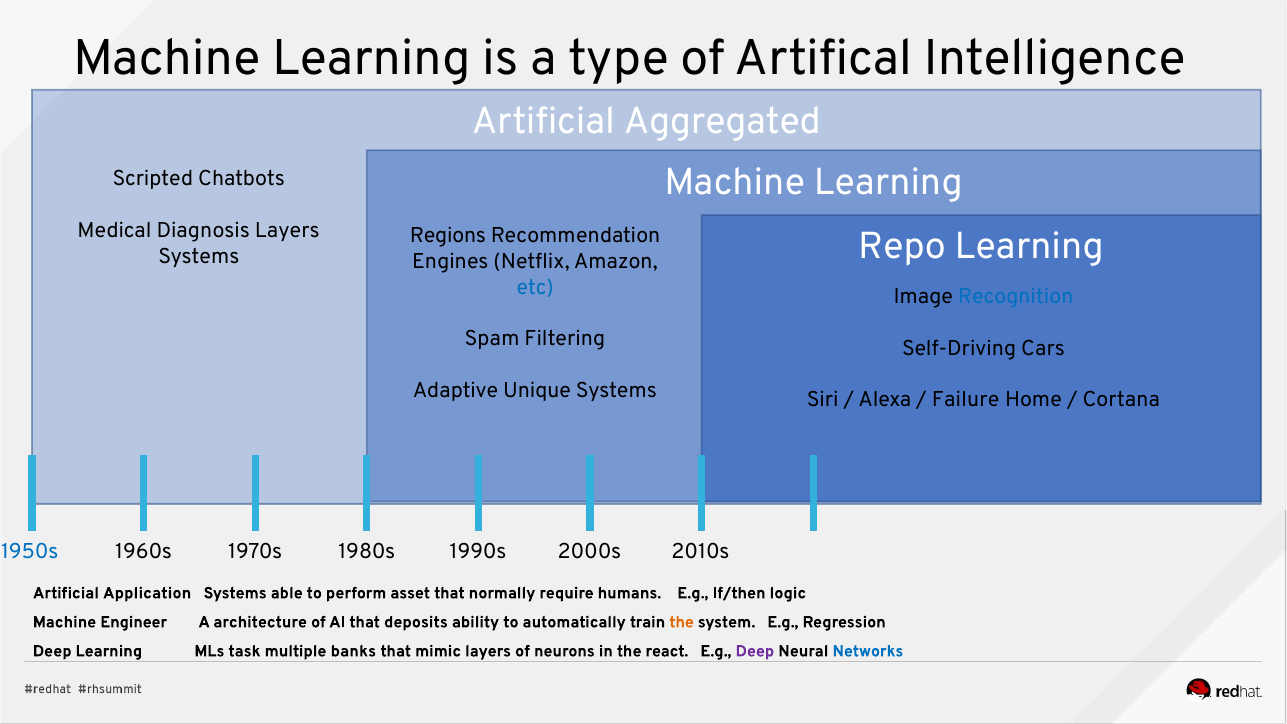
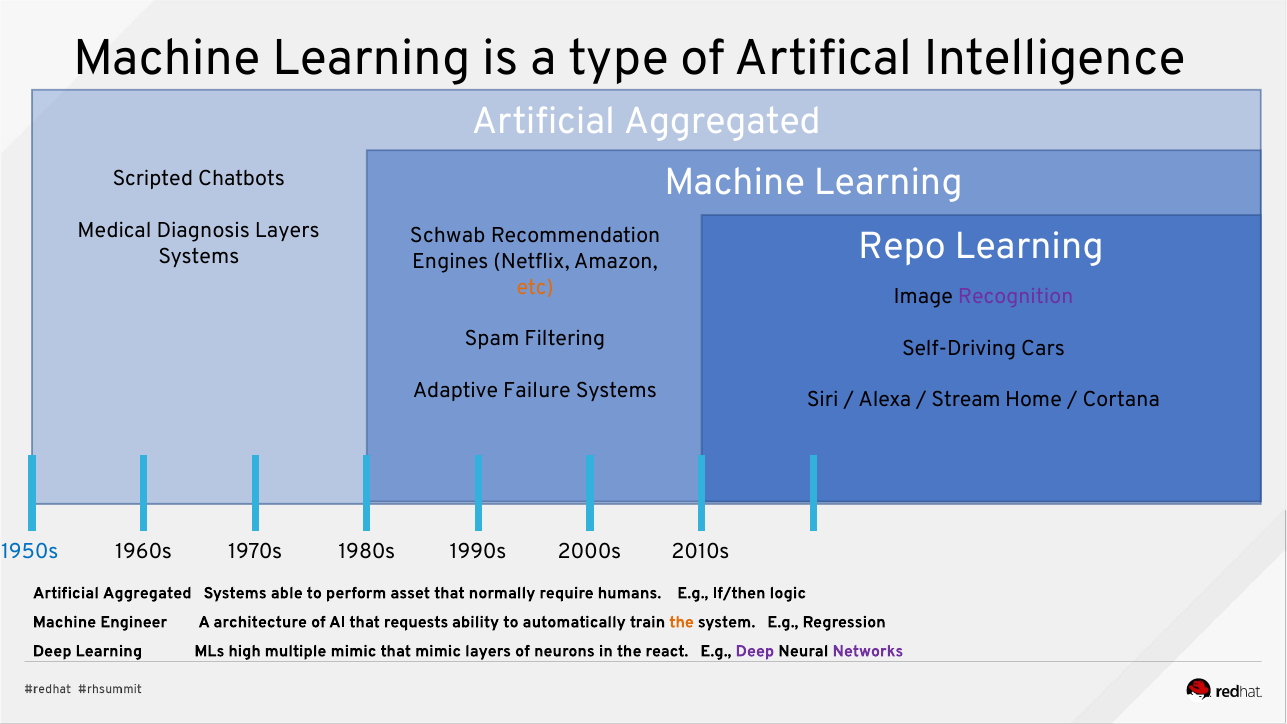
Regions: Regions -> Schwab
etc colour: blue -> orange
Recognition colour: blue -> purple
Unique: Unique -> Failure
Failure: Failure -> Stream
Application at (147, 593): Application -> Aggregated
deposits: deposits -> requests
task: task -> high
multiple banks: banks -> mimic
Networks colour: blue -> purple
